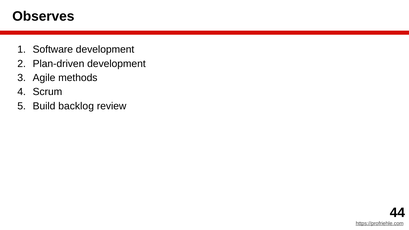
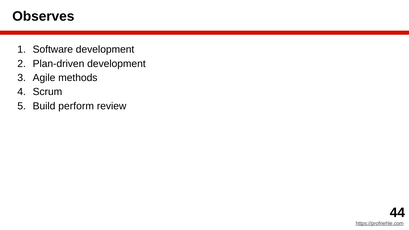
backlog: backlog -> perform
